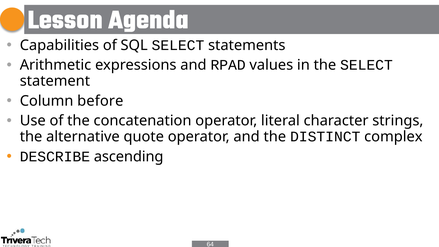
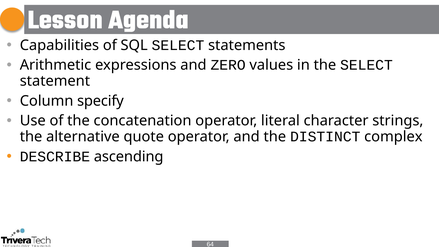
RPAD: RPAD -> ZERO
before: before -> specify
